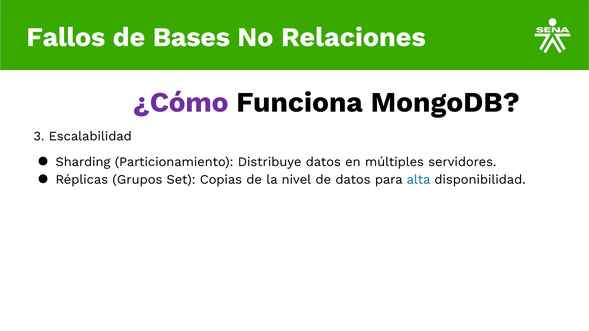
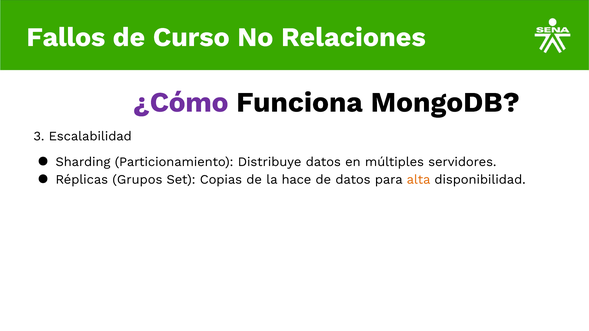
Bases: Bases -> Curso
nivel: nivel -> hace
alta colour: blue -> orange
